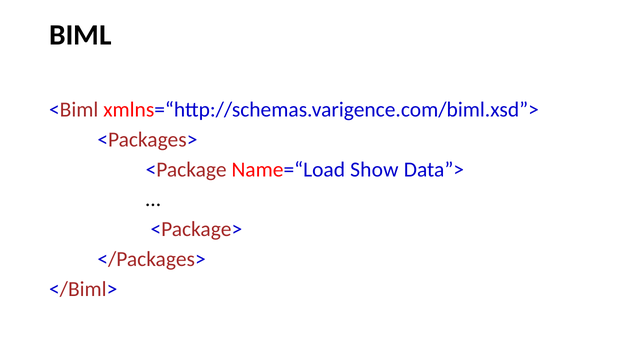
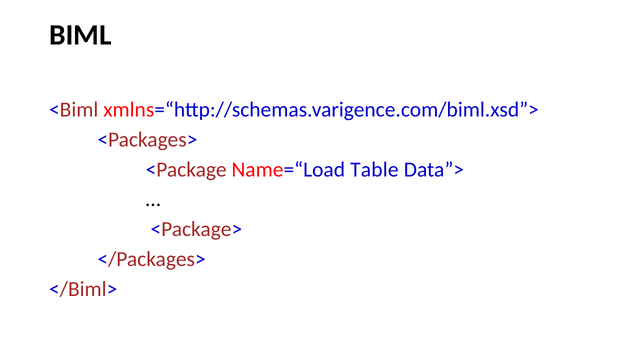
Show: Show -> Table
